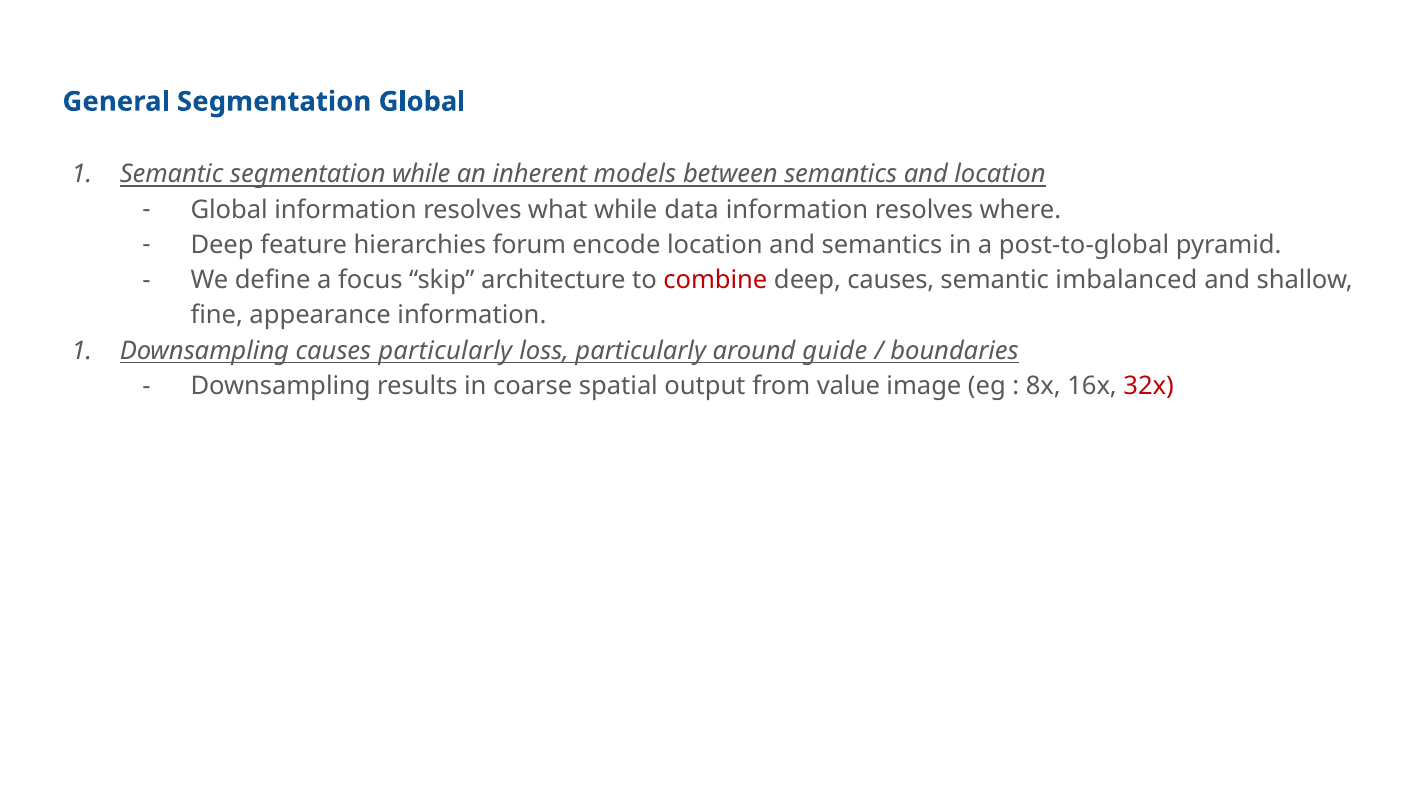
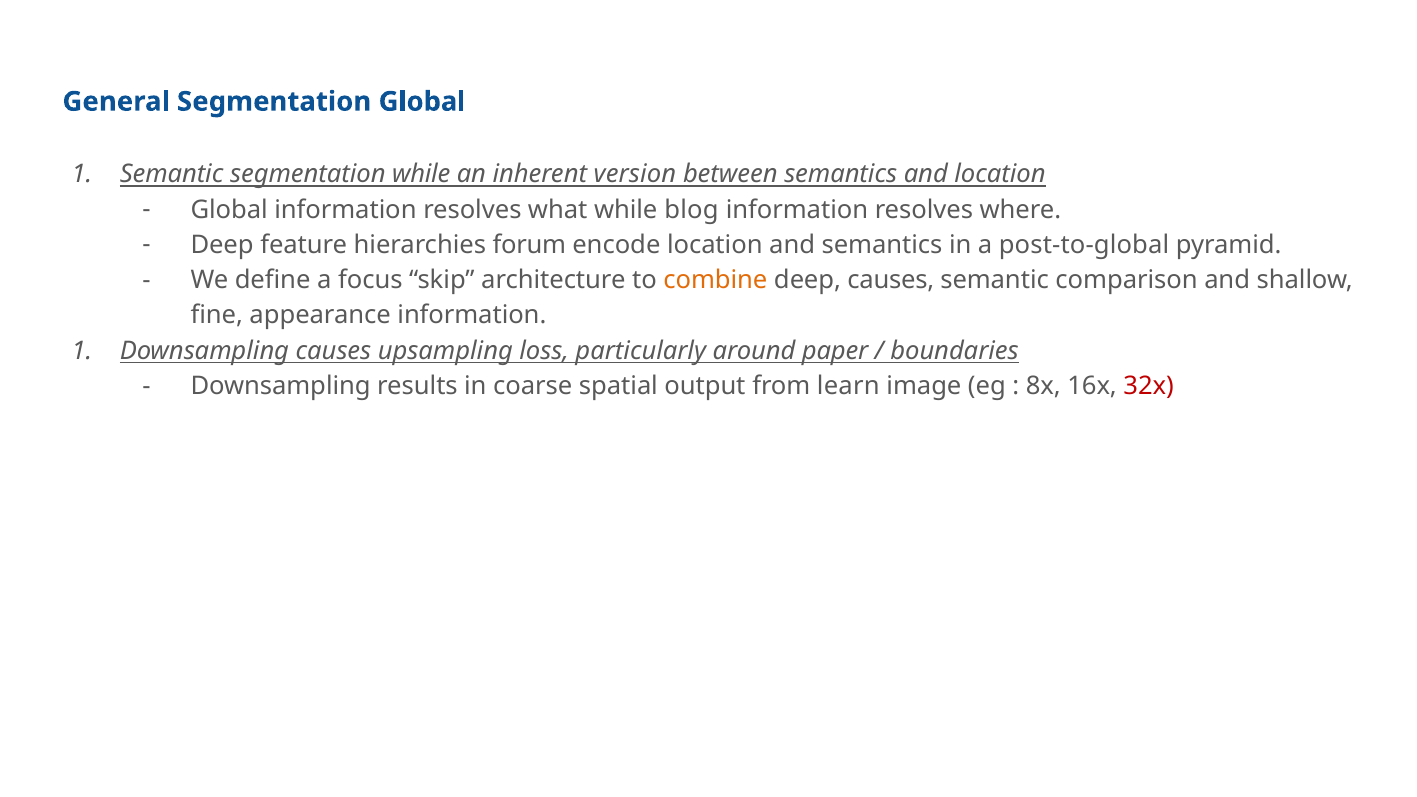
models: models -> version
data: data -> blog
combine colour: red -> orange
imbalanced: imbalanced -> comparison
causes particularly: particularly -> upsampling
guide: guide -> paper
value: value -> learn
